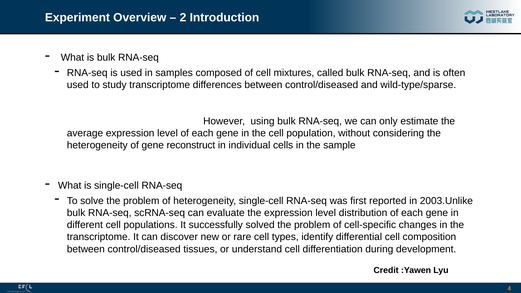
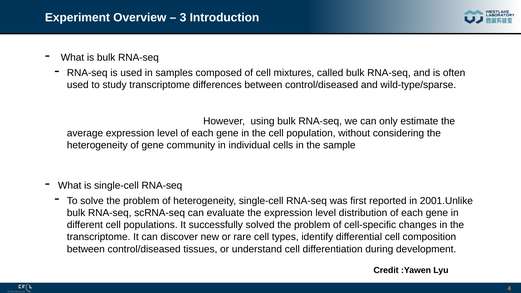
2: 2 -> 3
reconstruct: reconstruct -> community
2003.Unlike: 2003.Unlike -> 2001.Unlike
